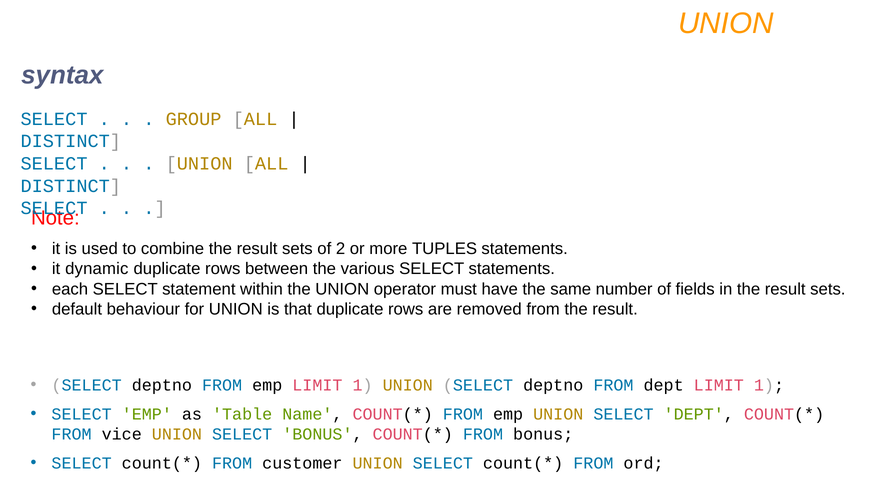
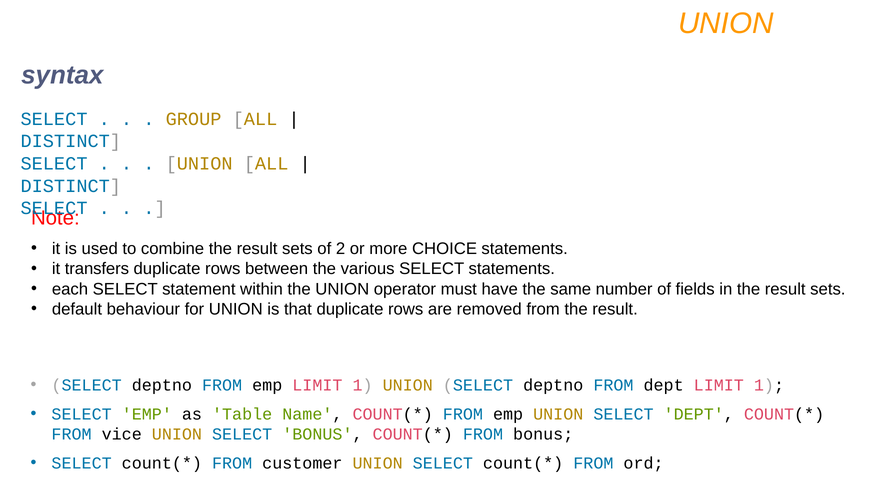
TUPLES: TUPLES -> CHOICE
dynamic: dynamic -> transfers
